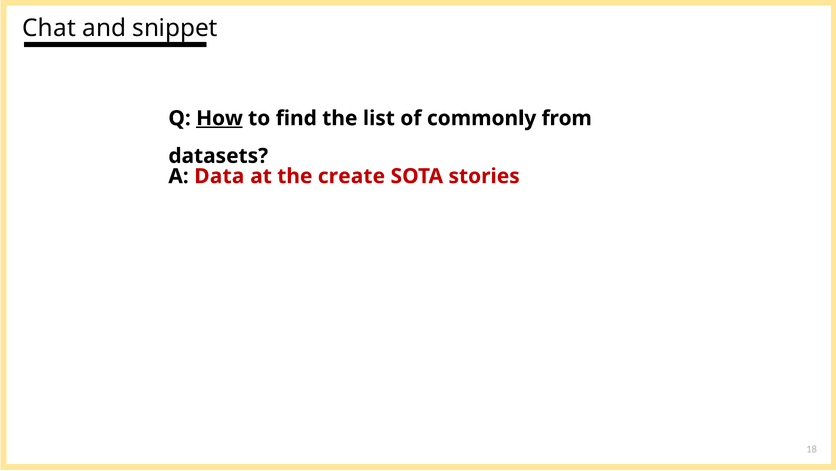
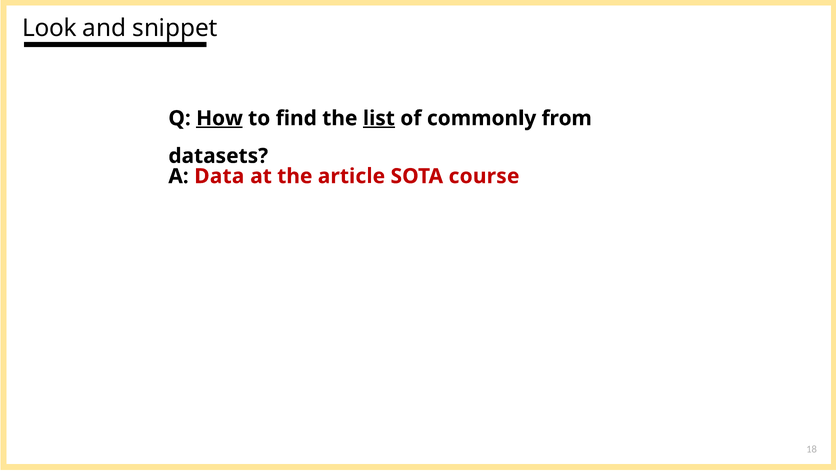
Chat: Chat -> Look
list underline: none -> present
create: create -> article
stories: stories -> course
